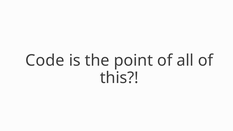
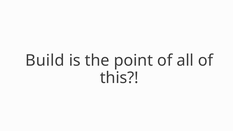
Code: Code -> Build
